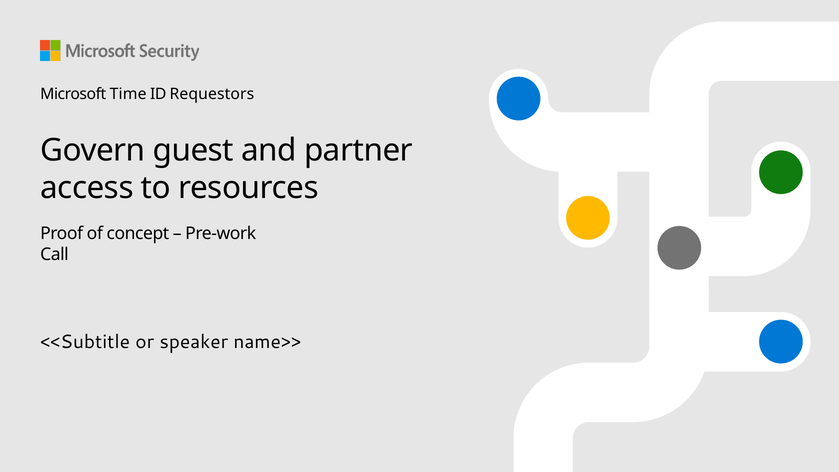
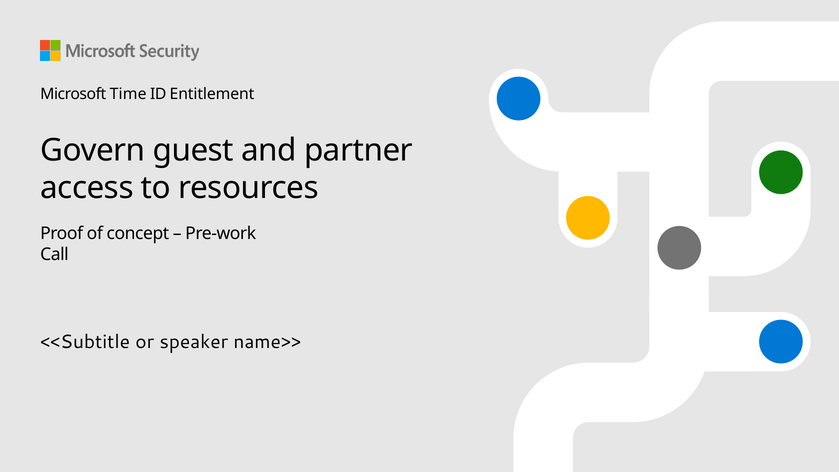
Requestors: Requestors -> Entitlement
